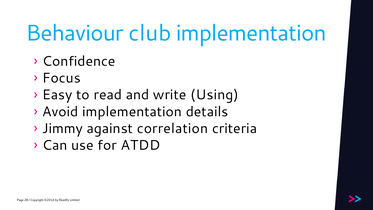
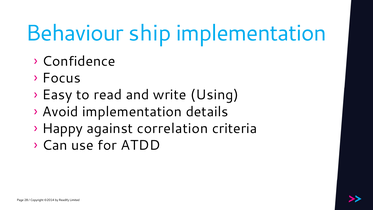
club: club -> ship
Jimmy: Jimmy -> Happy
